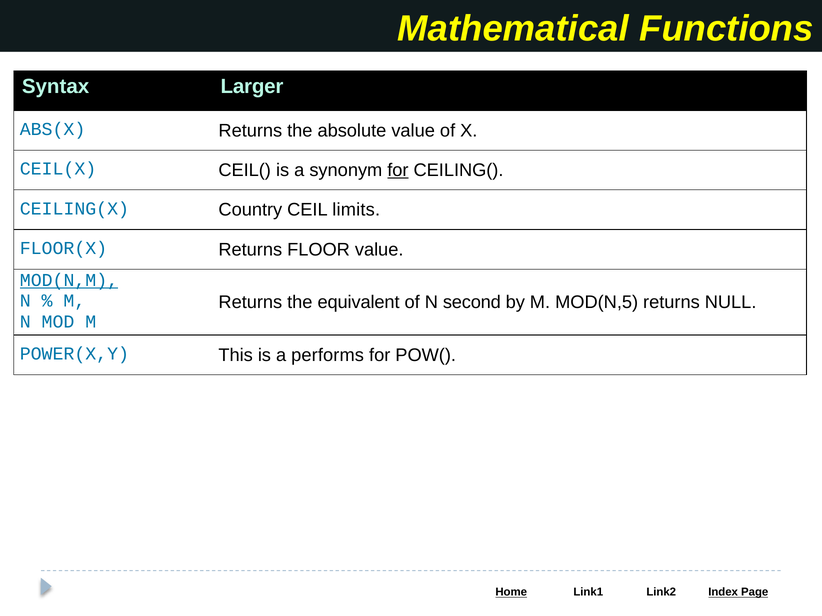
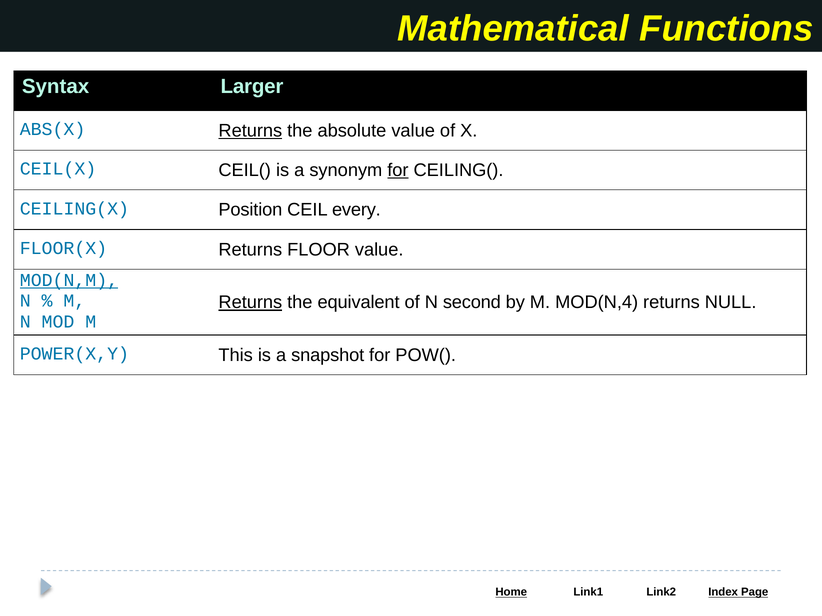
Returns at (250, 131) underline: none -> present
Country: Country -> Position
limits: limits -> every
Returns at (250, 303) underline: none -> present
MOD(N,5: MOD(N,5 -> MOD(N,4
performs: performs -> snapshot
